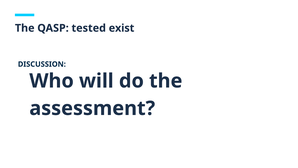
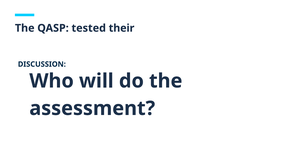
exist: exist -> their
